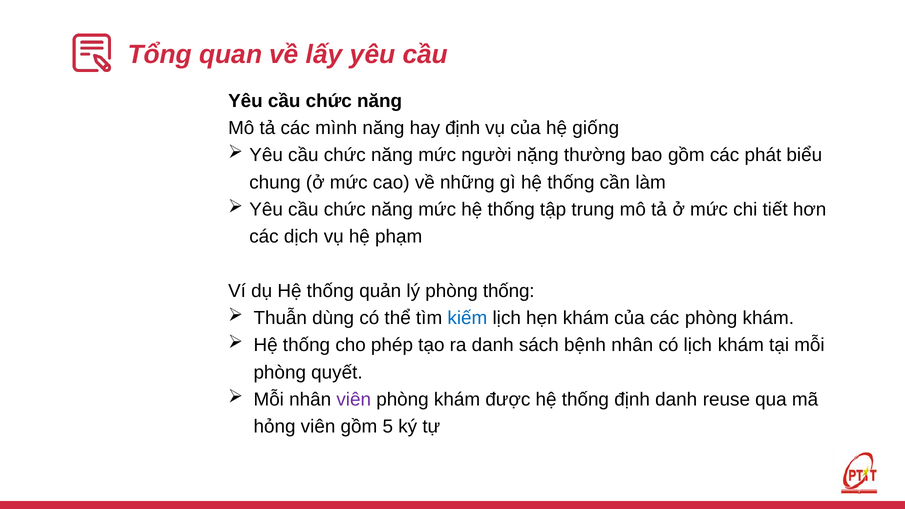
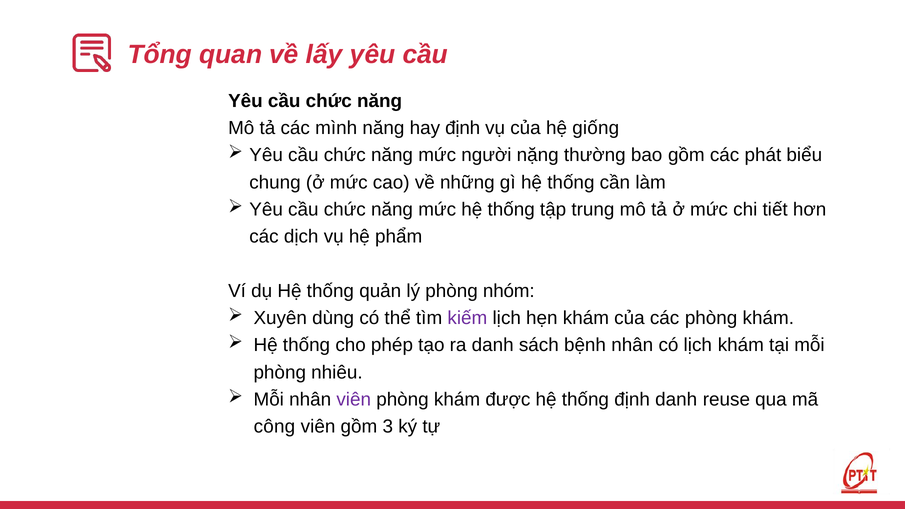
phạm: phạm -> phẩm
phòng thống: thống -> nhóm
Thuẫn: Thuẫn -> Xuyên
kiếm colour: blue -> purple
quyết: quyết -> nhiêu
hỏng: hỏng -> công
5: 5 -> 3
